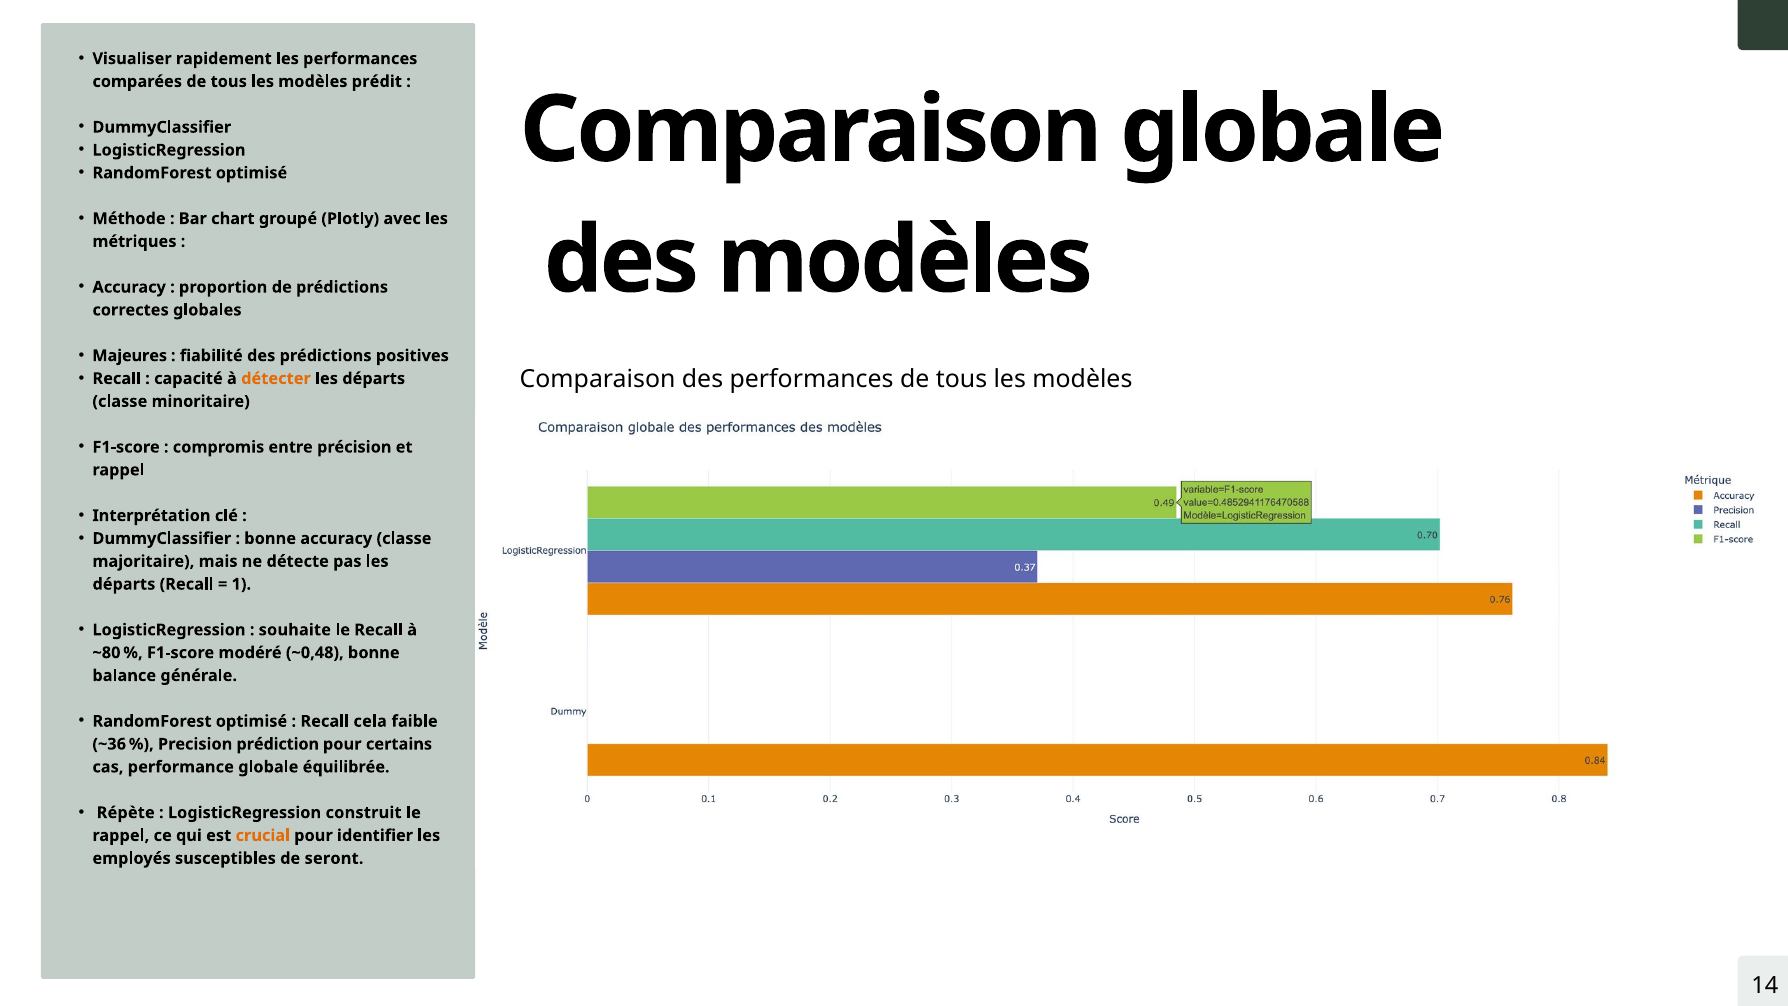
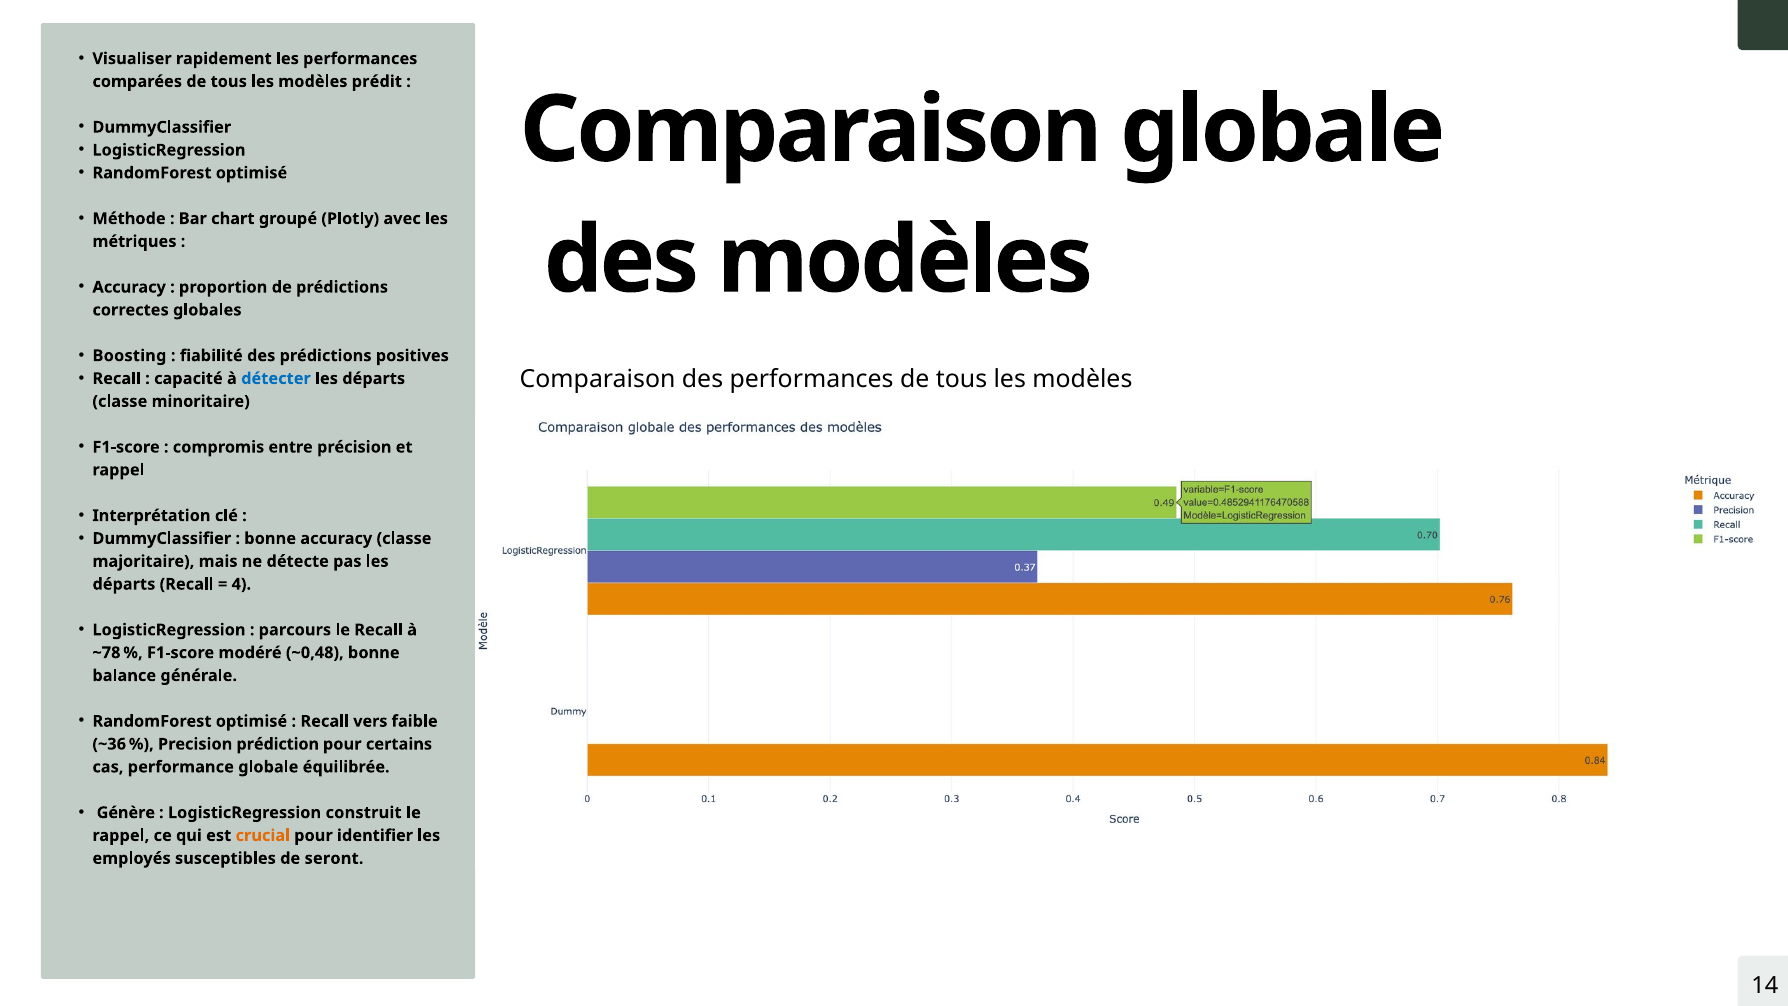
Majeures: Majeures -> Boosting
détecter colour: orange -> blue
1: 1 -> 4
souhaite: souhaite -> parcours
~80: ~80 -> ~78
cela: cela -> vers
Répète: Répète -> Génère
